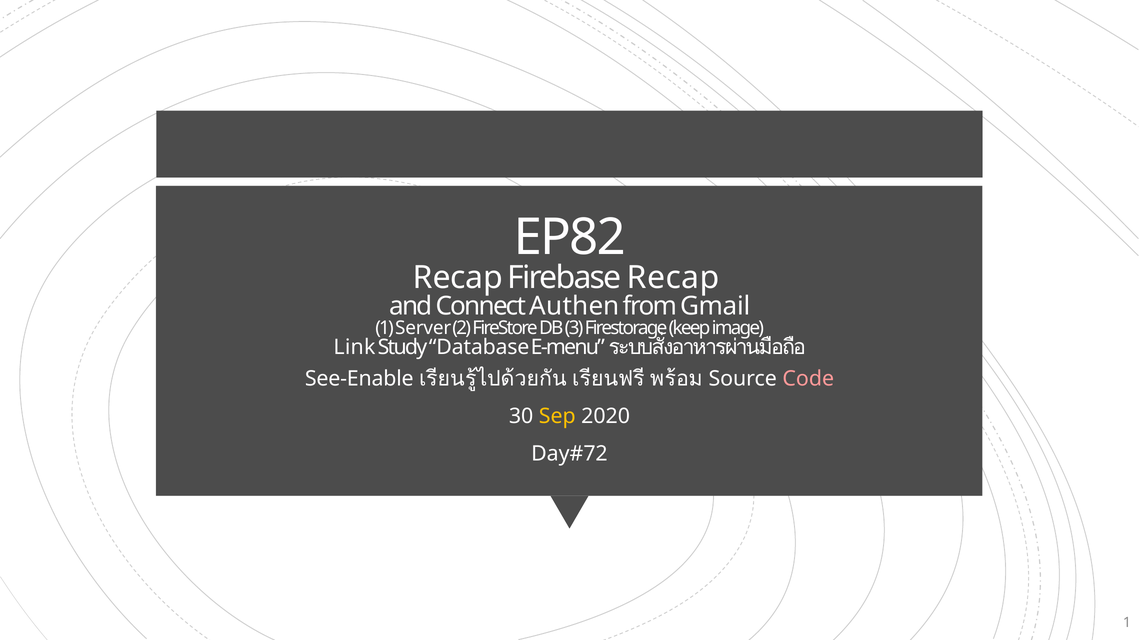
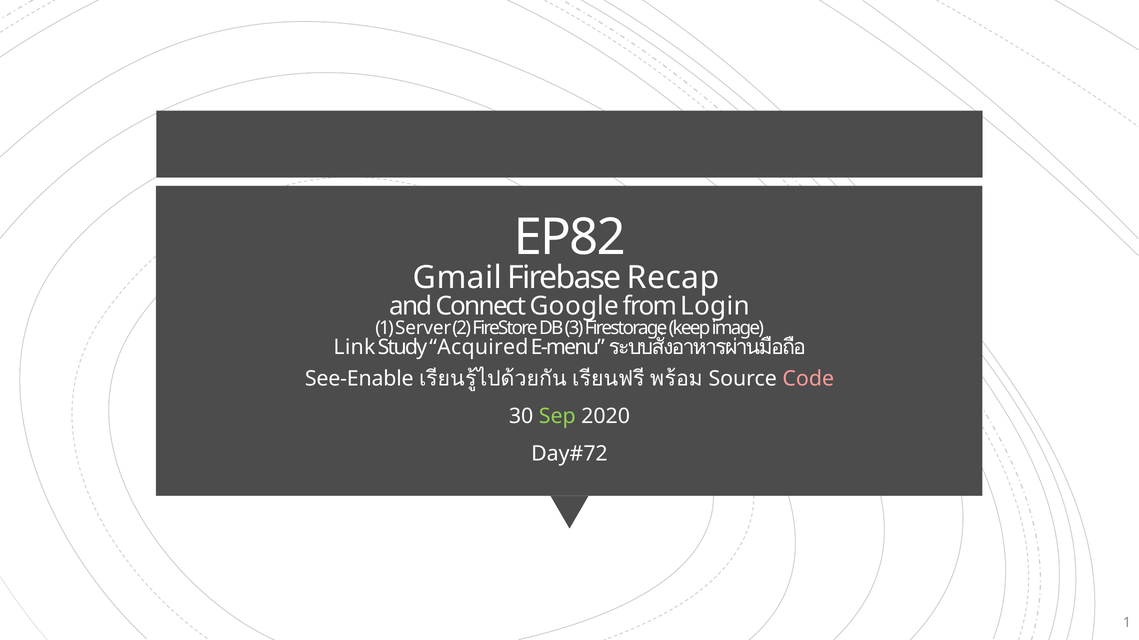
Recap at (458, 278): Recap -> Gmail
Authen: Authen -> Google
Gmail: Gmail -> Login
Database: Database -> Acquired
Sep colour: yellow -> light green
